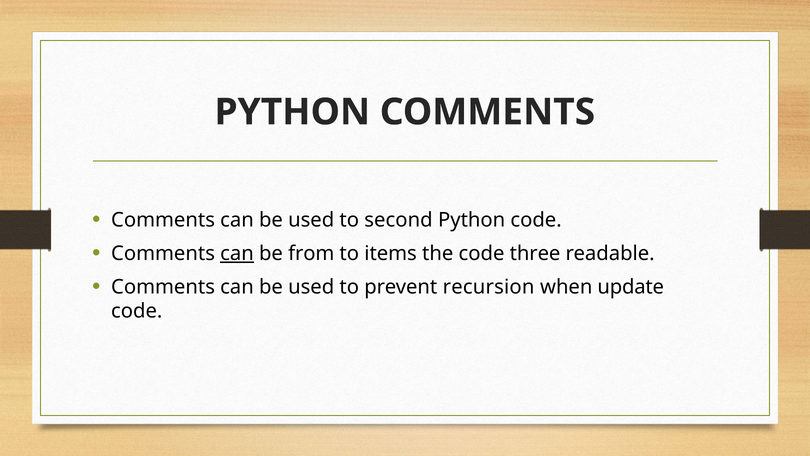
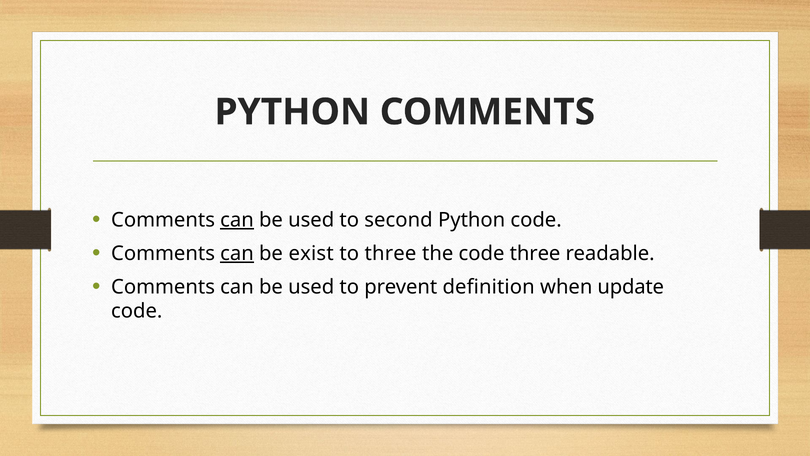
can at (237, 220) underline: none -> present
from: from -> exist
to items: items -> three
recursion: recursion -> definition
